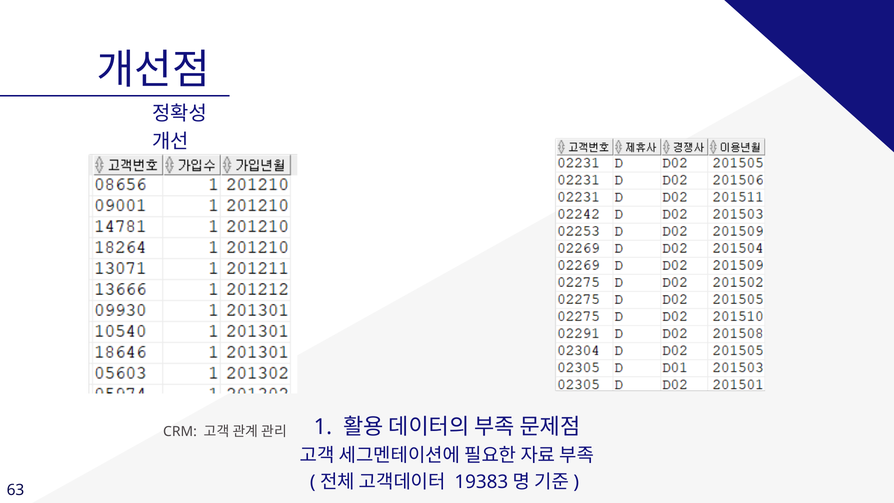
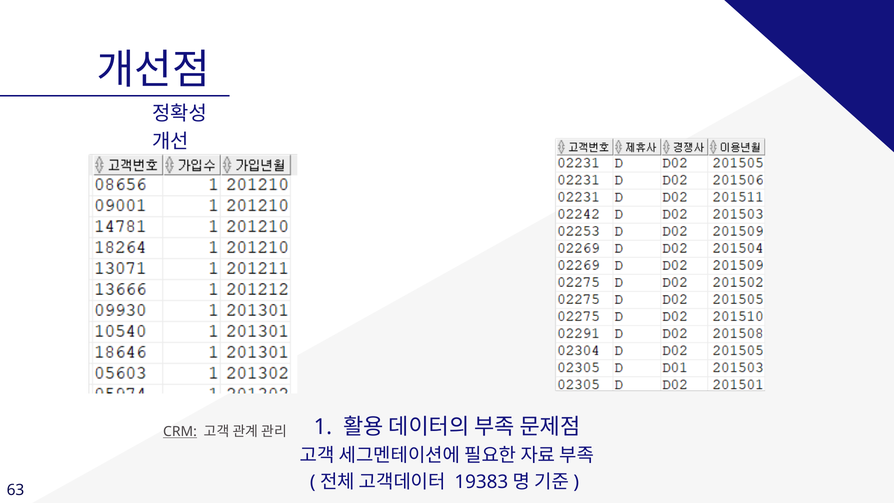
CRM underline: none -> present
